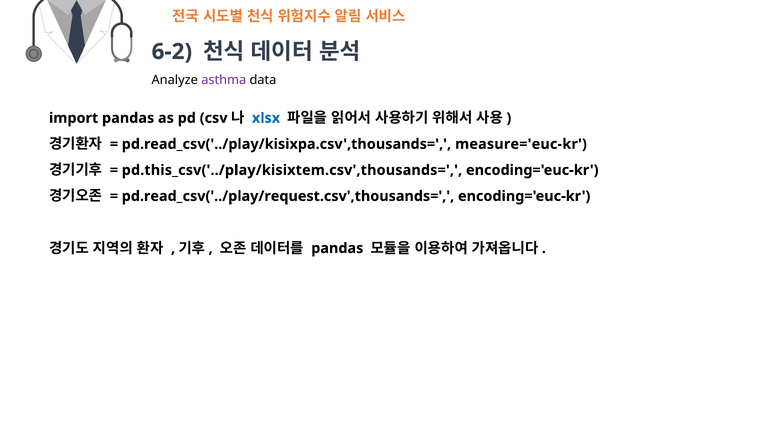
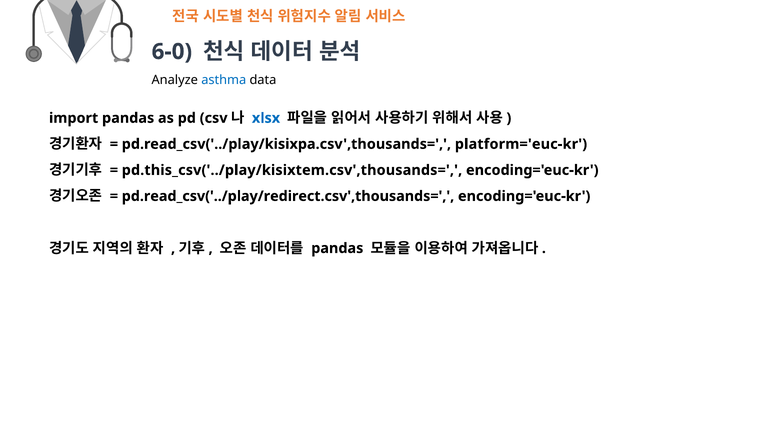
6-2: 6-2 -> 6-0
asthma colour: purple -> blue
measure='euc-kr: measure='euc-kr -> platform='euc-kr
pd.read_csv('../play/request.csv',thousands=: pd.read_csv('../play/request.csv',thousands= -> pd.read_csv('../play/redirect.csv',thousands=
